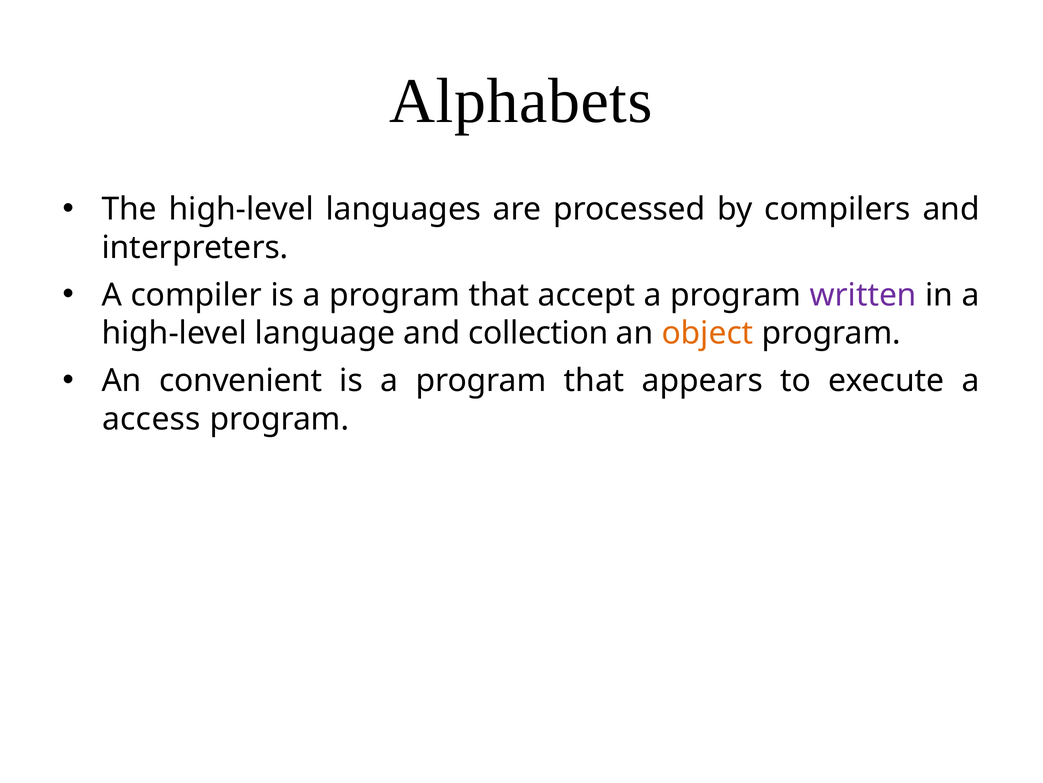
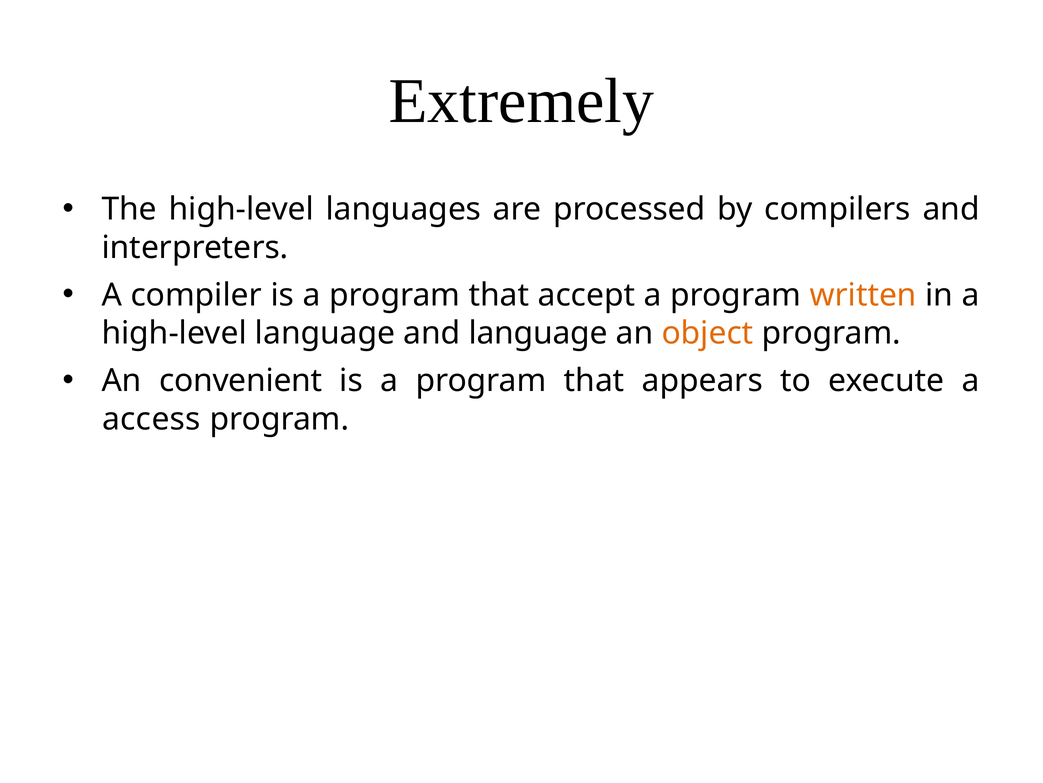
Alphabets: Alphabets -> Extremely
written colour: purple -> orange
and collection: collection -> language
